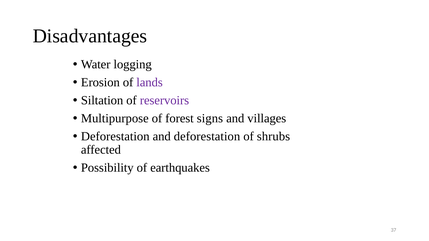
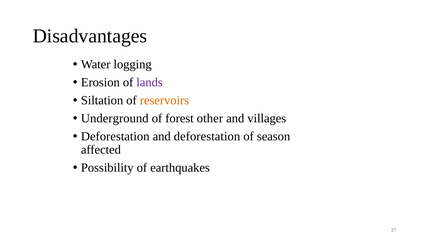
reservoirs colour: purple -> orange
Multipurpose: Multipurpose -> Underground
signs: signs -> other
shrubs: shrubs -> season
